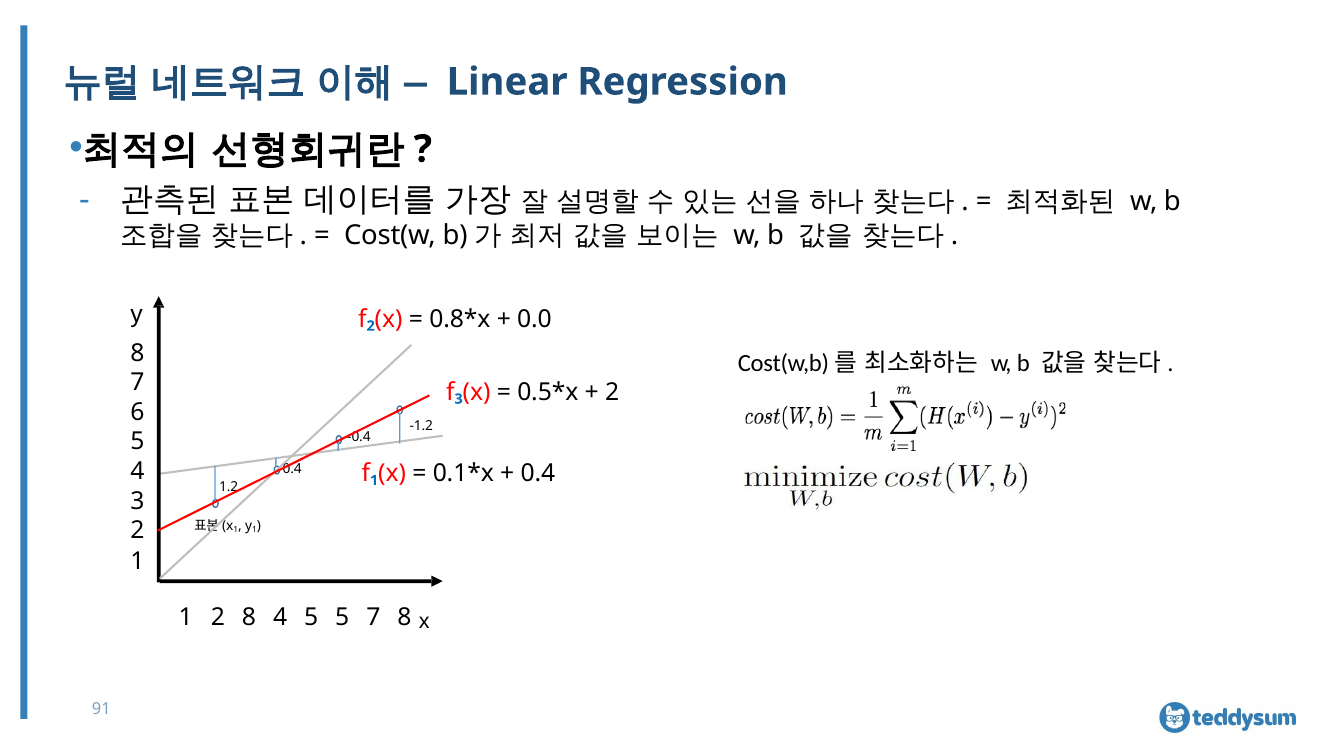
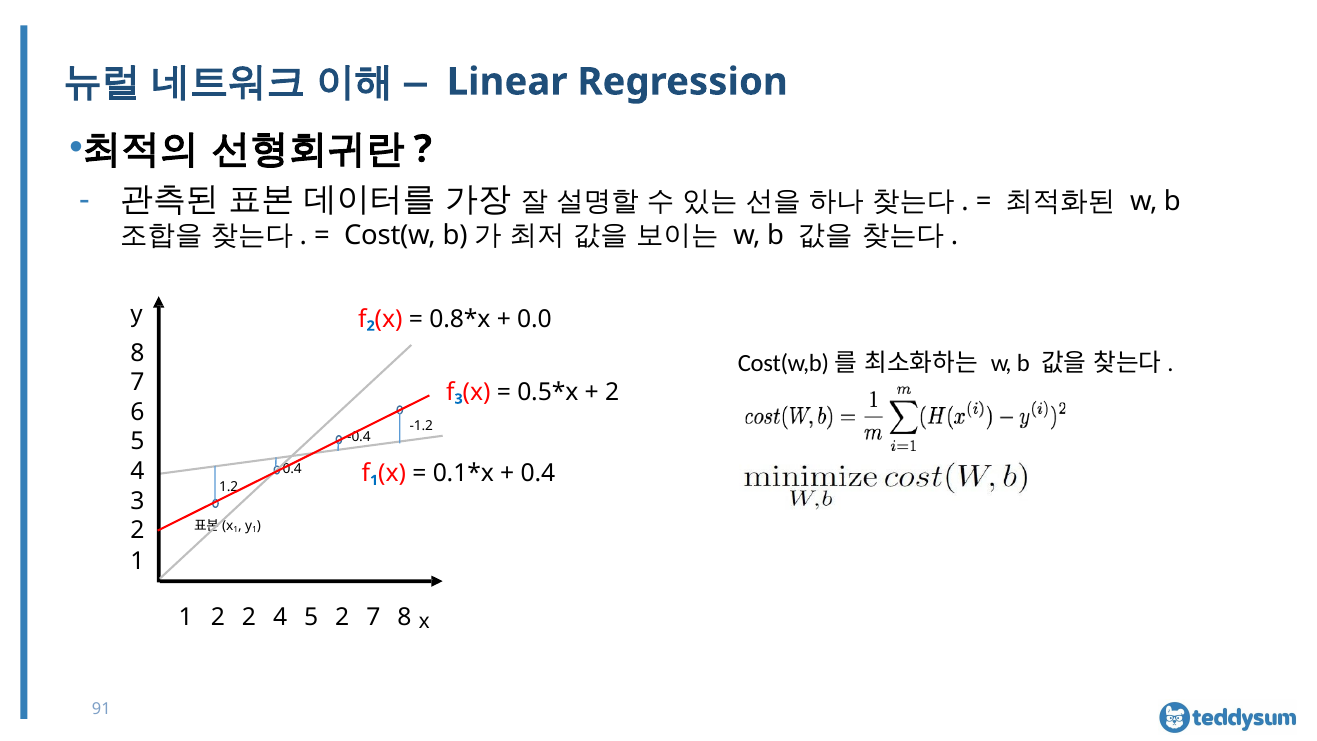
2 8: 8 -> 2
5 5: 5 -> 2
